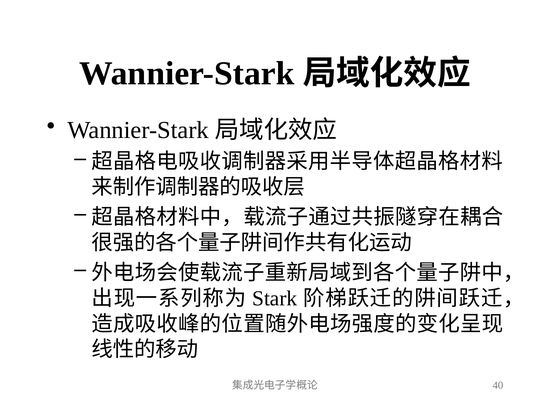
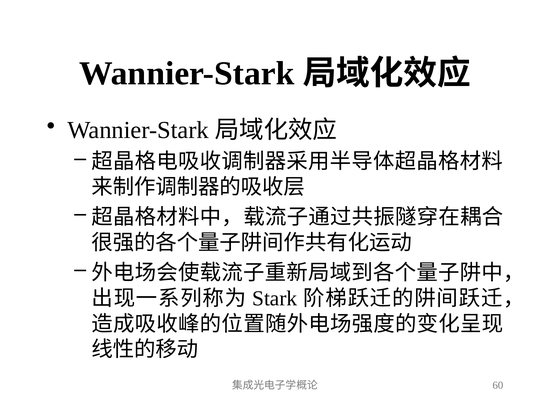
40: 40 -> 60
